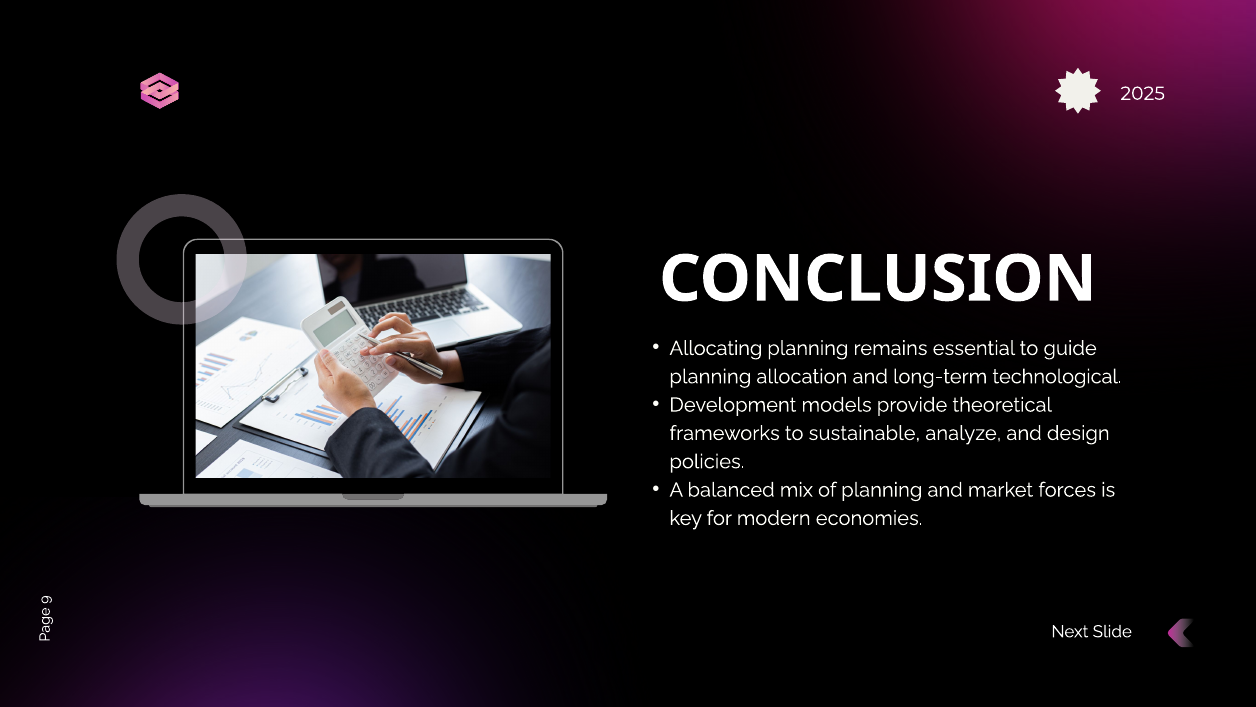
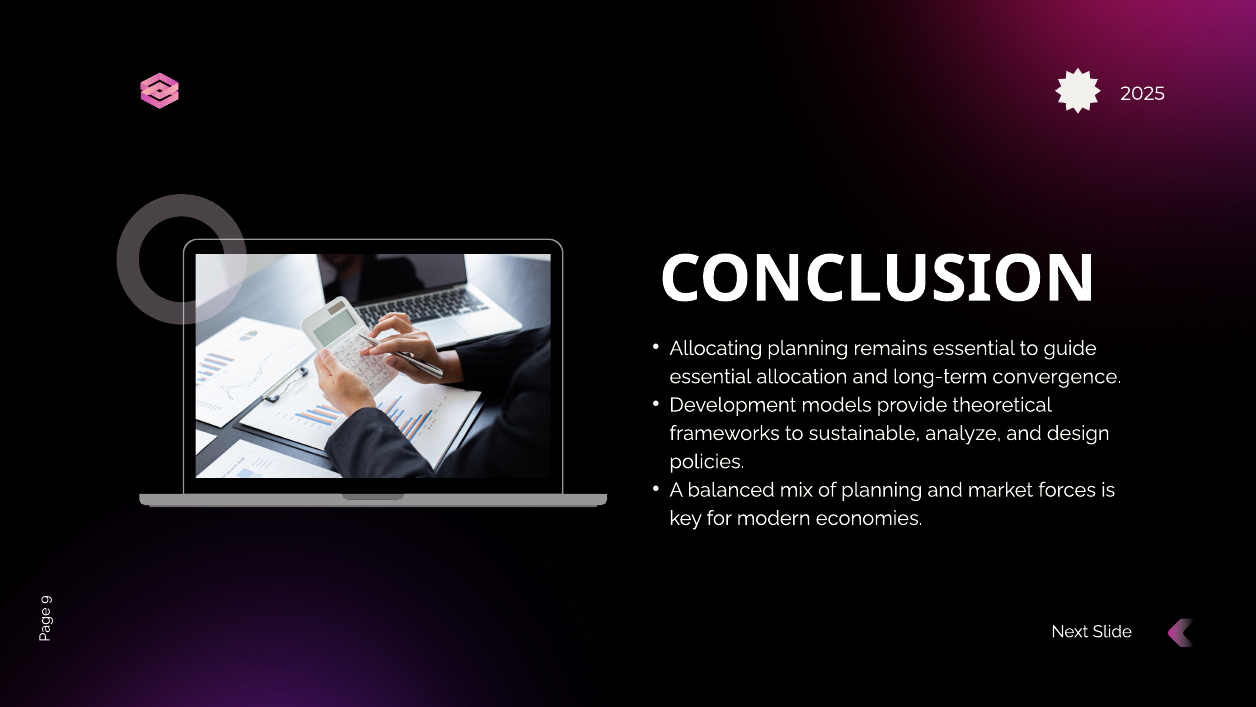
planning at (710, 376): planning -> essential
technological: technological -> convergence
